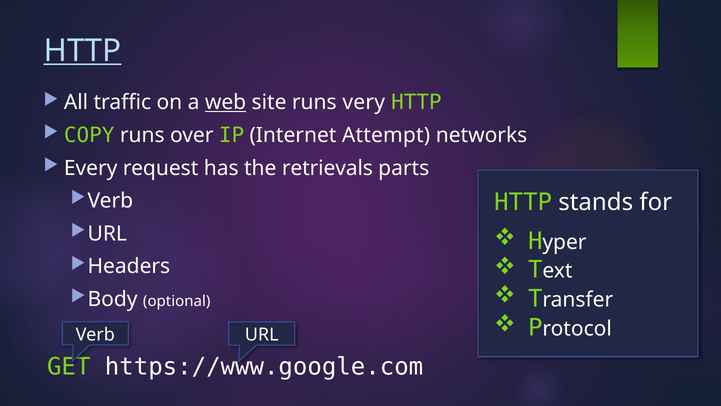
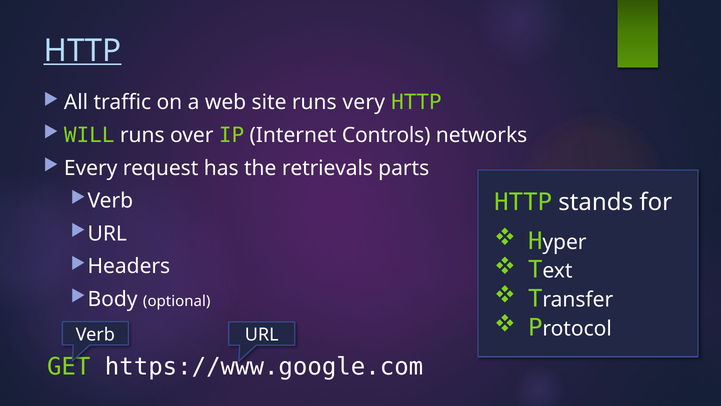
web underline: present -> none
COPY: COPY -> WILL
Attempt: Attempt -> Controls
